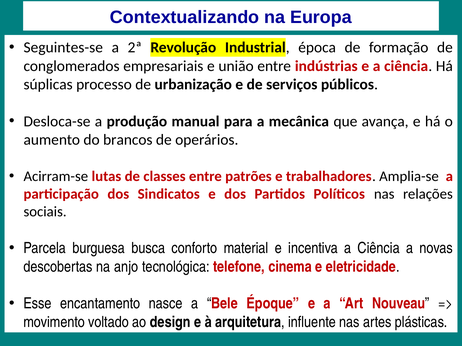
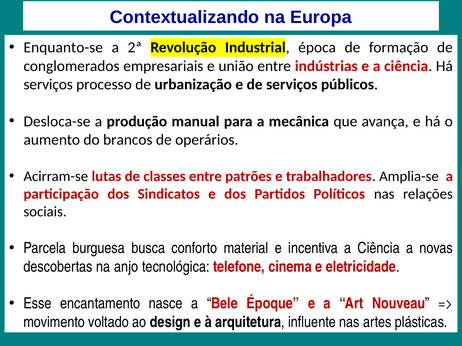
Seguintes-se: Seguintes-se -> Enquanto-se
súplicas at (48, 85): súplicas -> serviços
